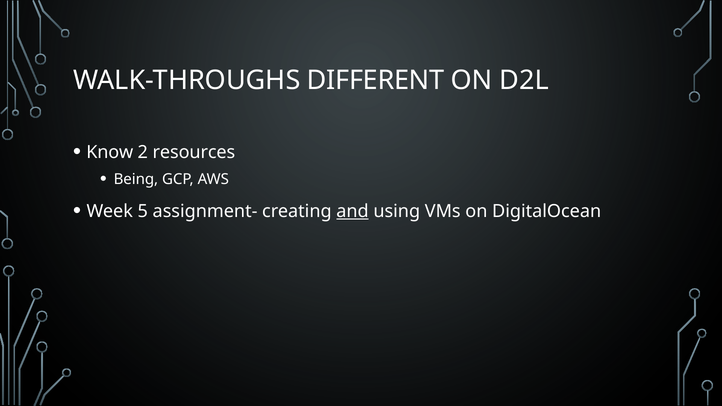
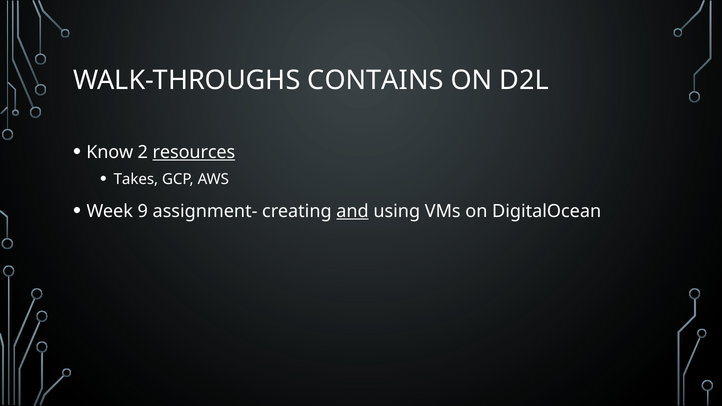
DIFFERENT: DIFFERENT -> CONTAINS
resources underline: none -> present
Being: Being -> Takes
5: 5 -> 9
